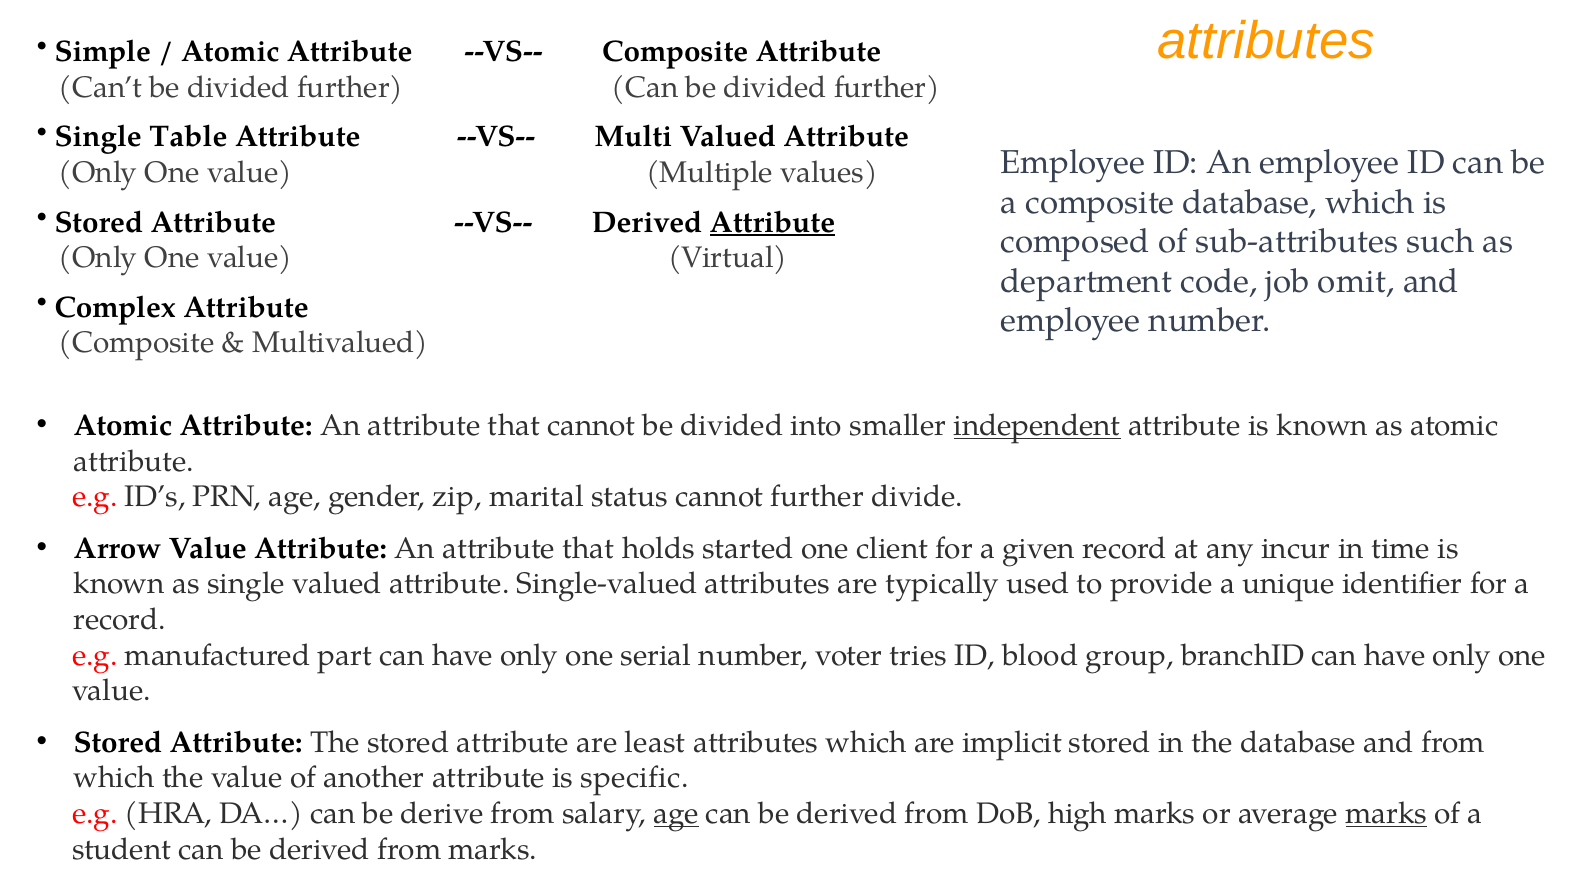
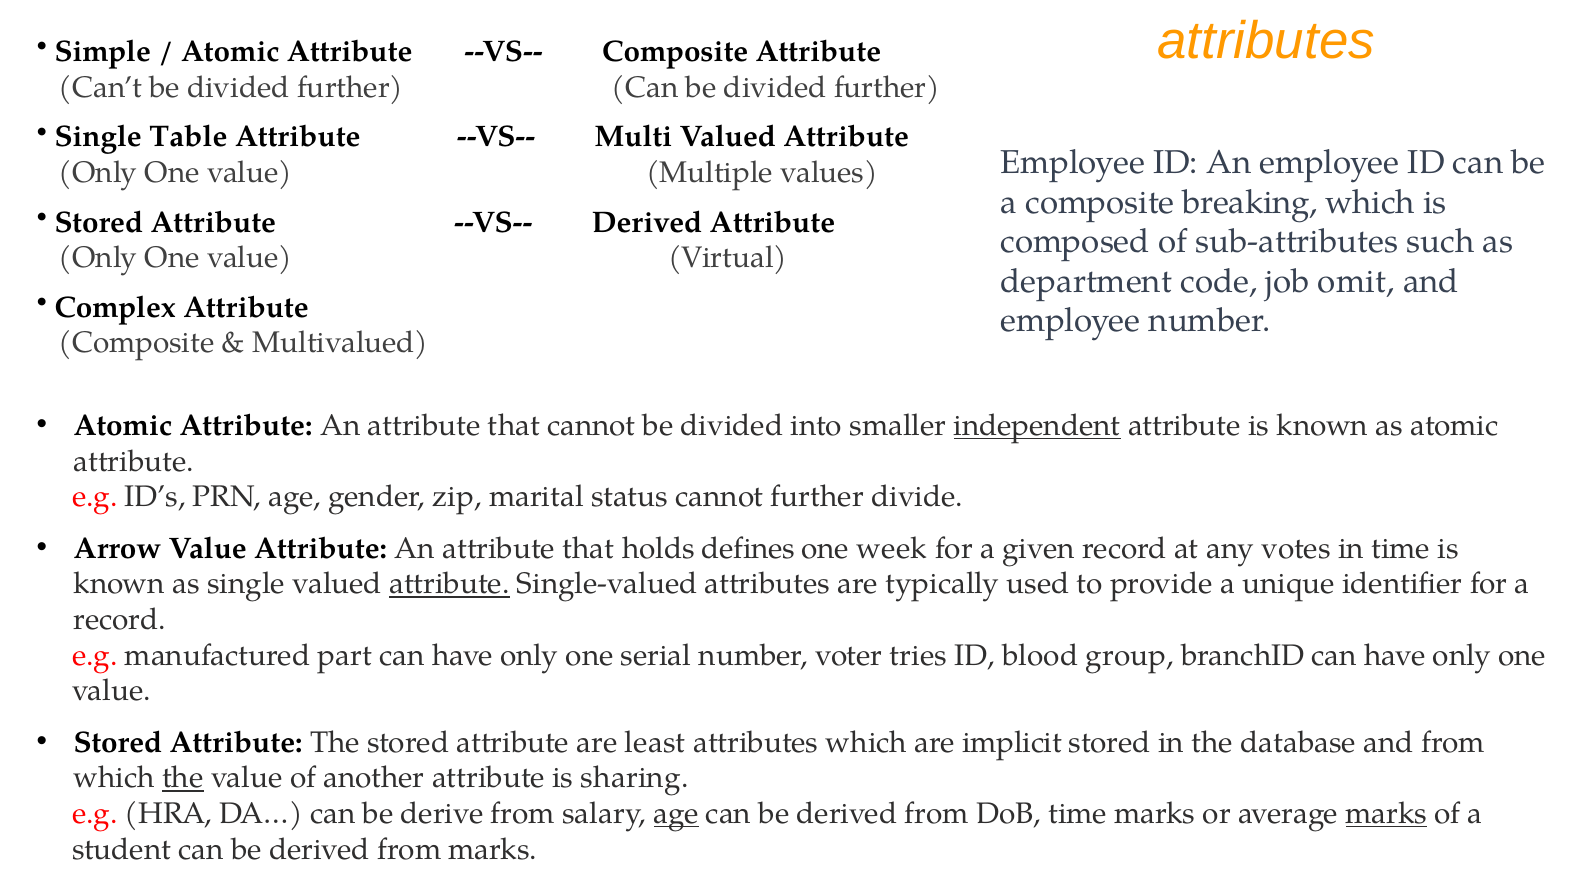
composite database: database -> breaking
Attribute at (772, 222) underline: present -> none
started: started -> defines
client: client -> week
incur: incur -> votes
attribute at (449, 584) underline: none -> present
the at (183, 779) underline: none -> present
specific: specific -> sharing
DoB high: high -> time
